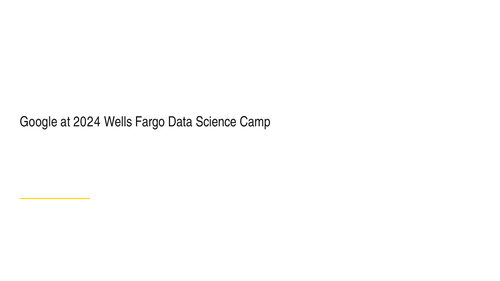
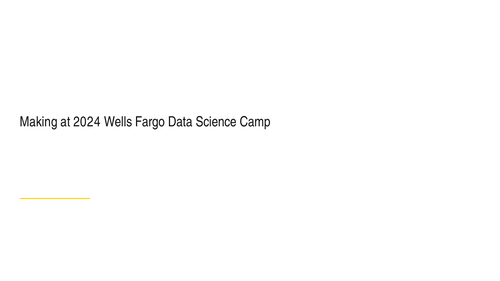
Google: Google -> Making
